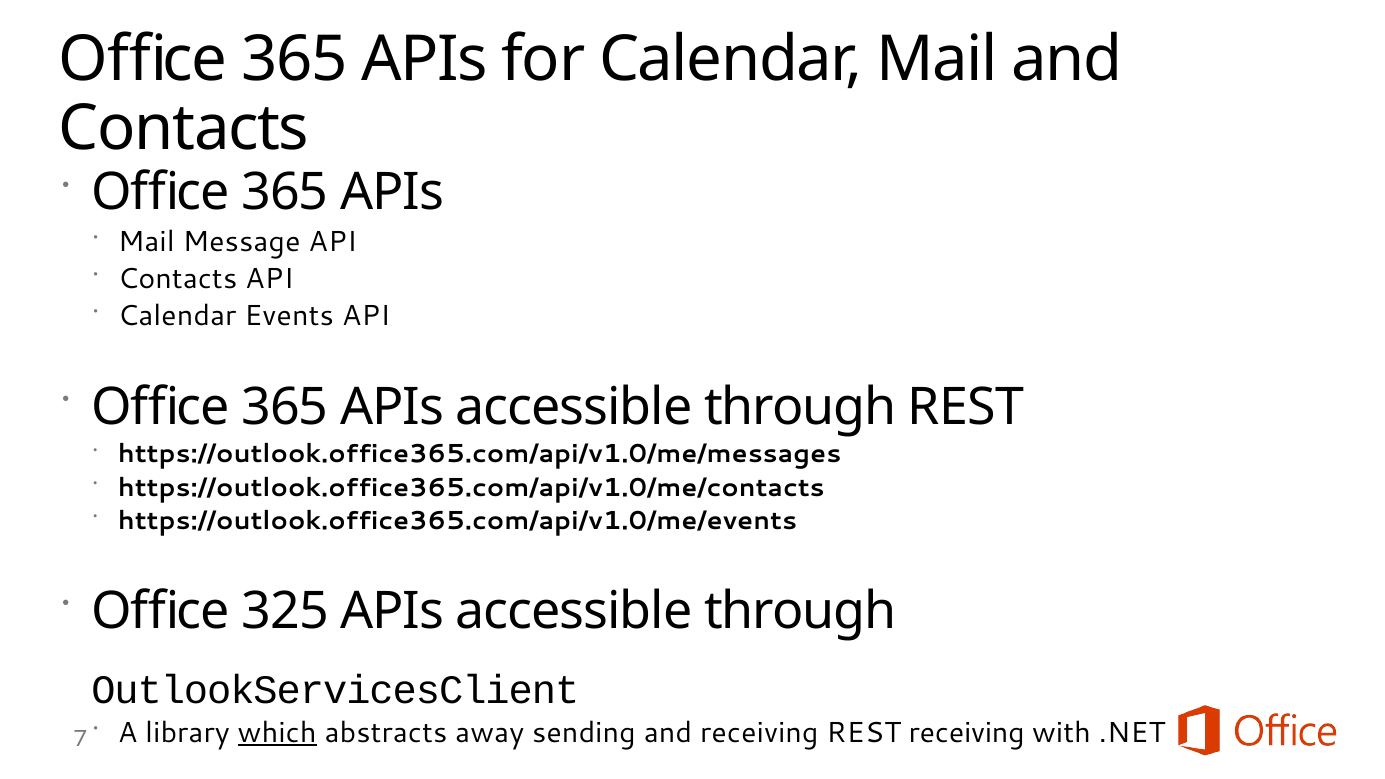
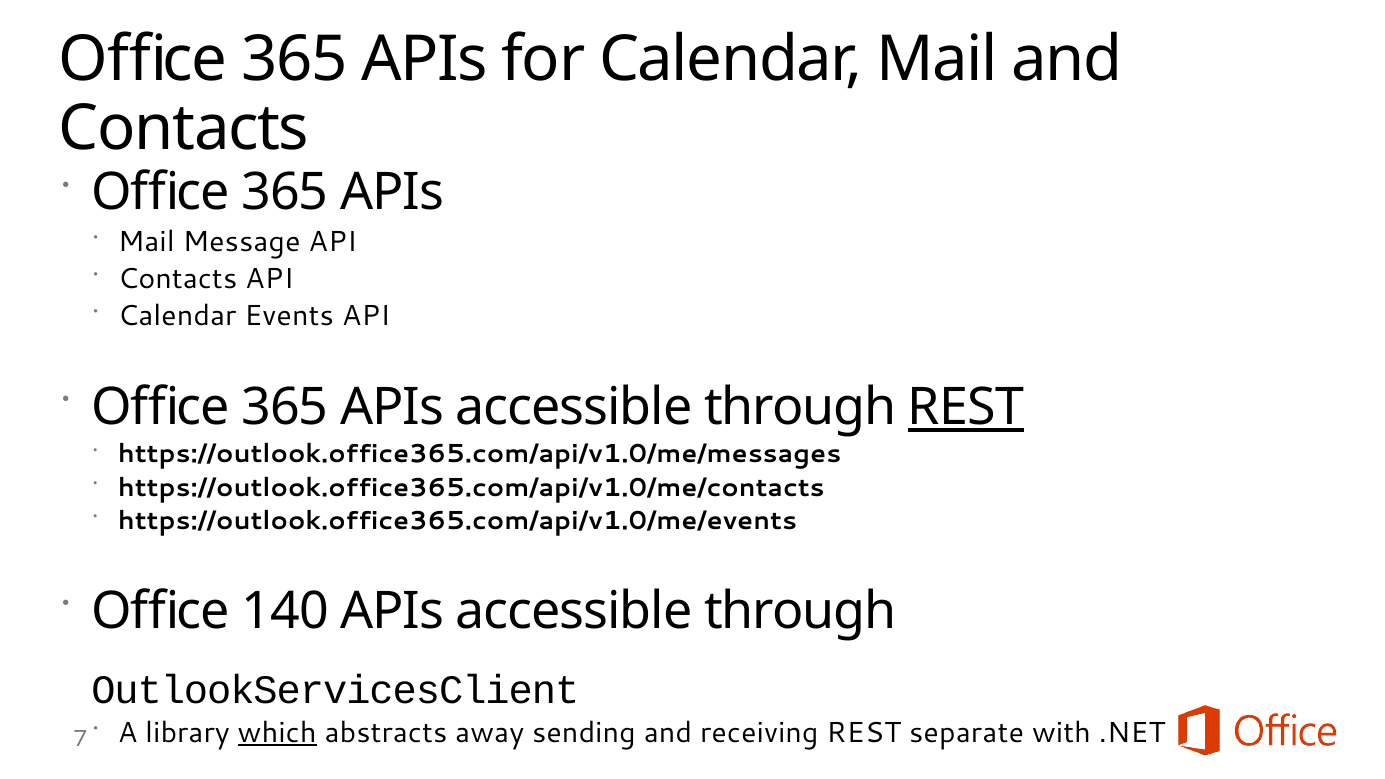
REST at (966, 408) underline: none -> present
325: 325 -> 140
REST receiving: receiving -> separate
